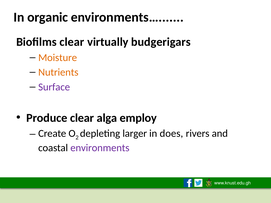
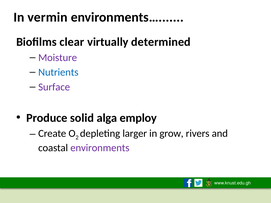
organic: organic -> vermin
budgerigars: budgerigars -> determined
Moisture colour: orange -> purple
Nutrients colour: orange -> blue
Produce clear: clear -> solid
does: does -> grow
